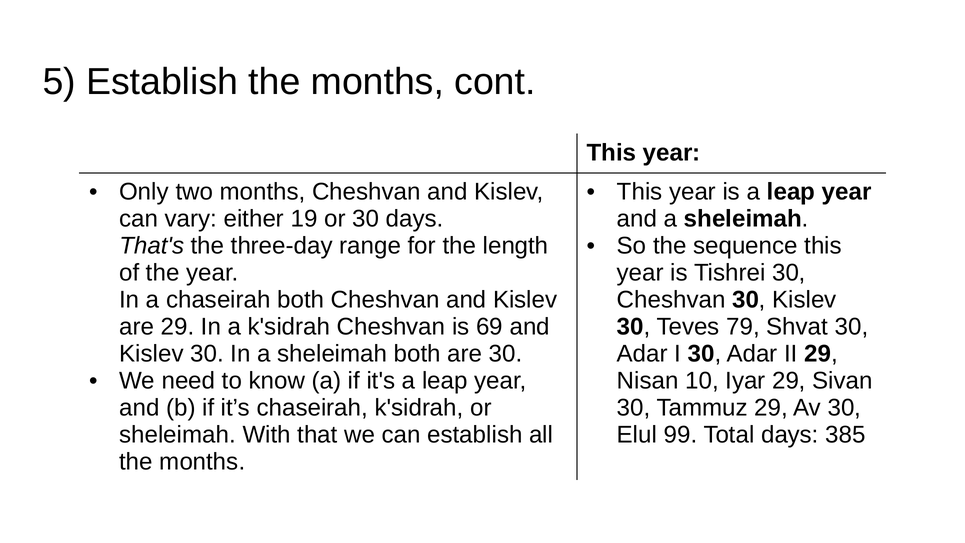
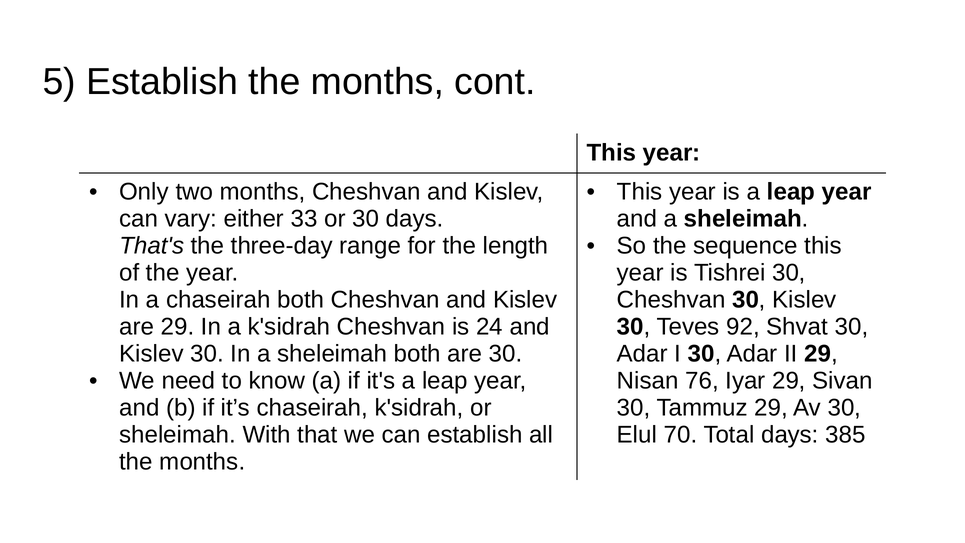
19: 19 -> 33
69: 69 -> 24
79: 79 -> 92
10: 10 -> 76
99: 99 -> 70
